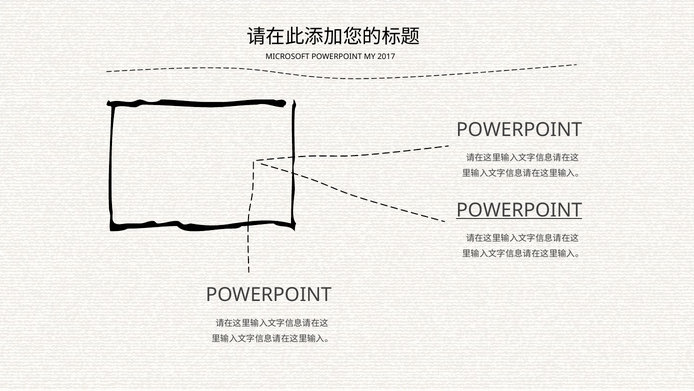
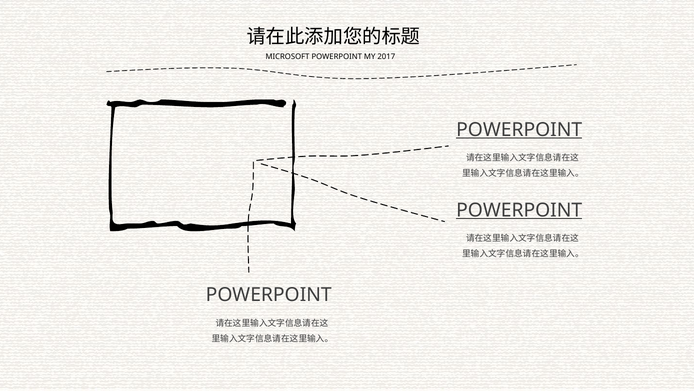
POWERPOINT at (519, 130) underline: none -> present
